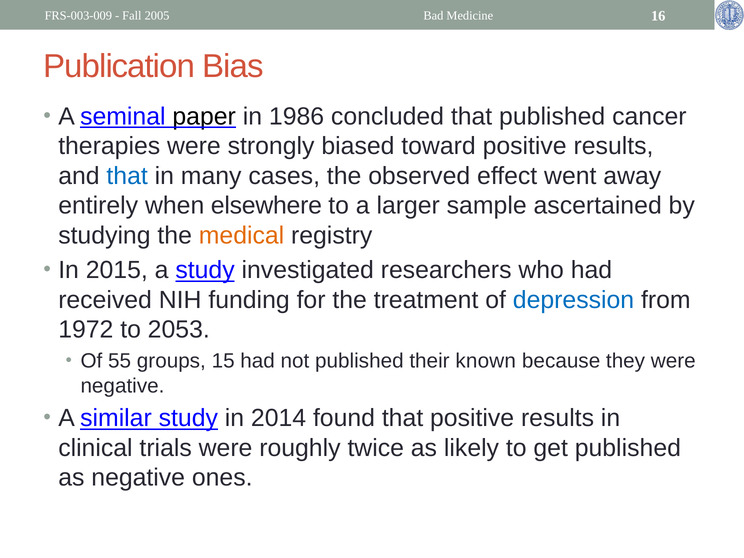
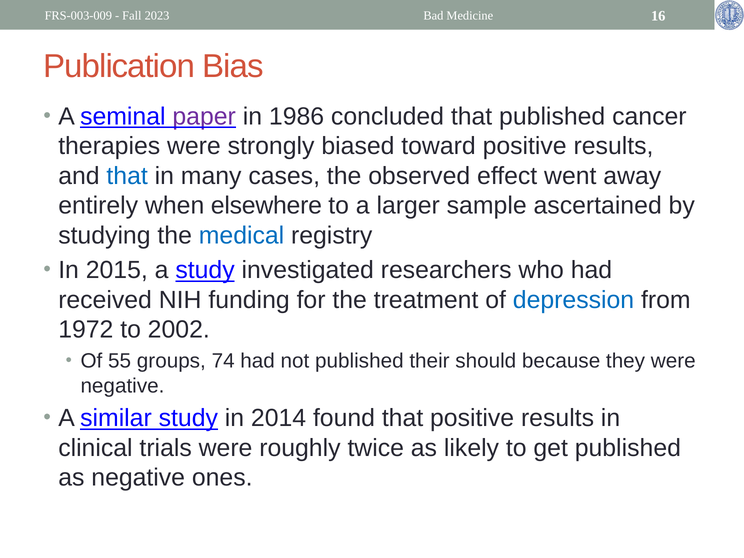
2005: 2005 -> 2023
paper colour: black -> purple
medical colour: orange -> blue
2053: 2053 -> 2002
15: 15 -> 74
known: known -> should
